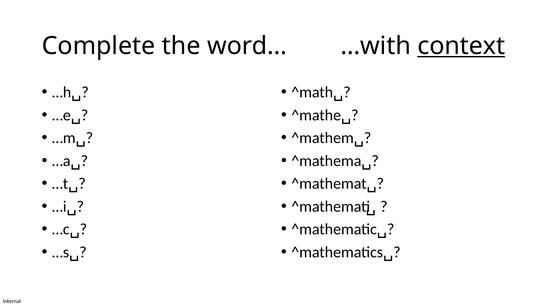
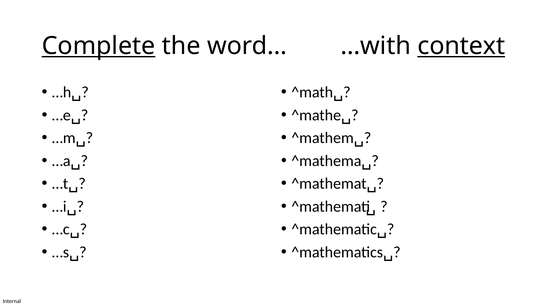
Complete underline: none -> present
